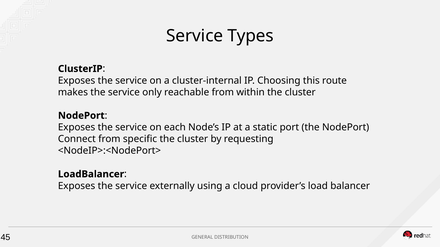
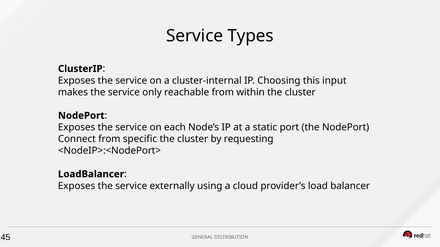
route: route -> input
